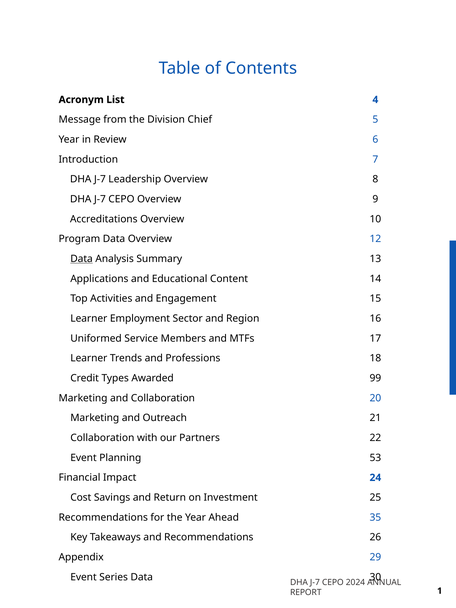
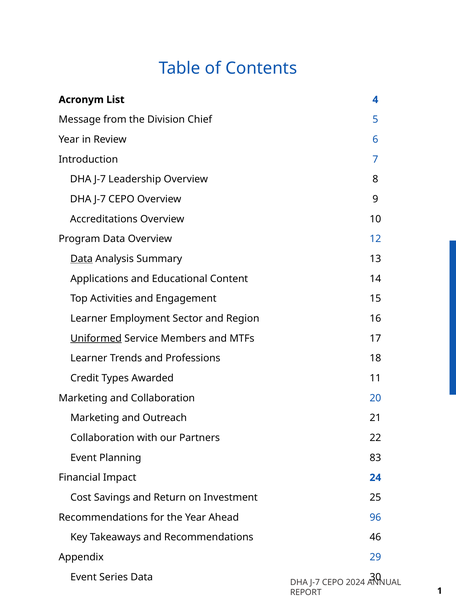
Uniformed underline: none -> present
99: 99 -> 11
53: 53 -> 83
35: 35 -> 96
26: 26 -> 46
